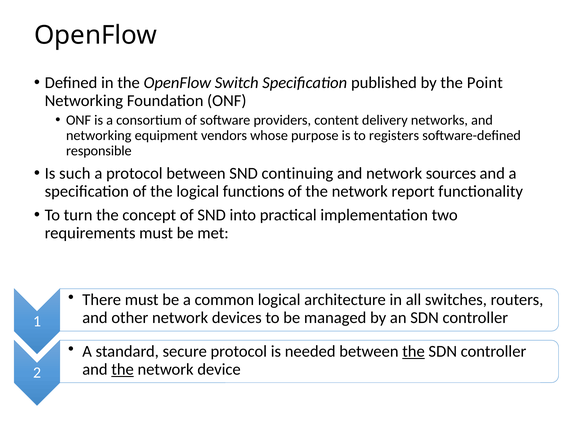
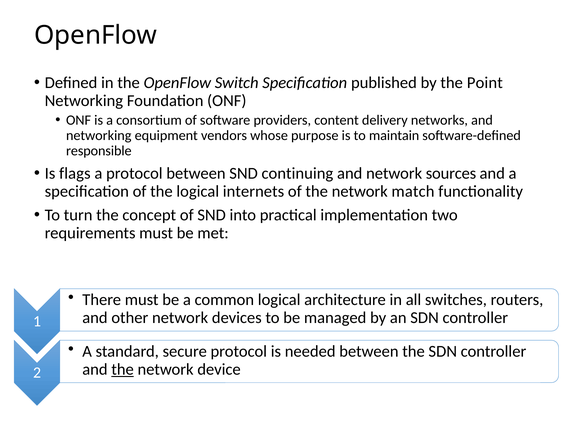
registers: registers -> maintain
such: such -> flags
functions: functions -> internets
report: report -> match
the at (414, 351) underline: present -> none
